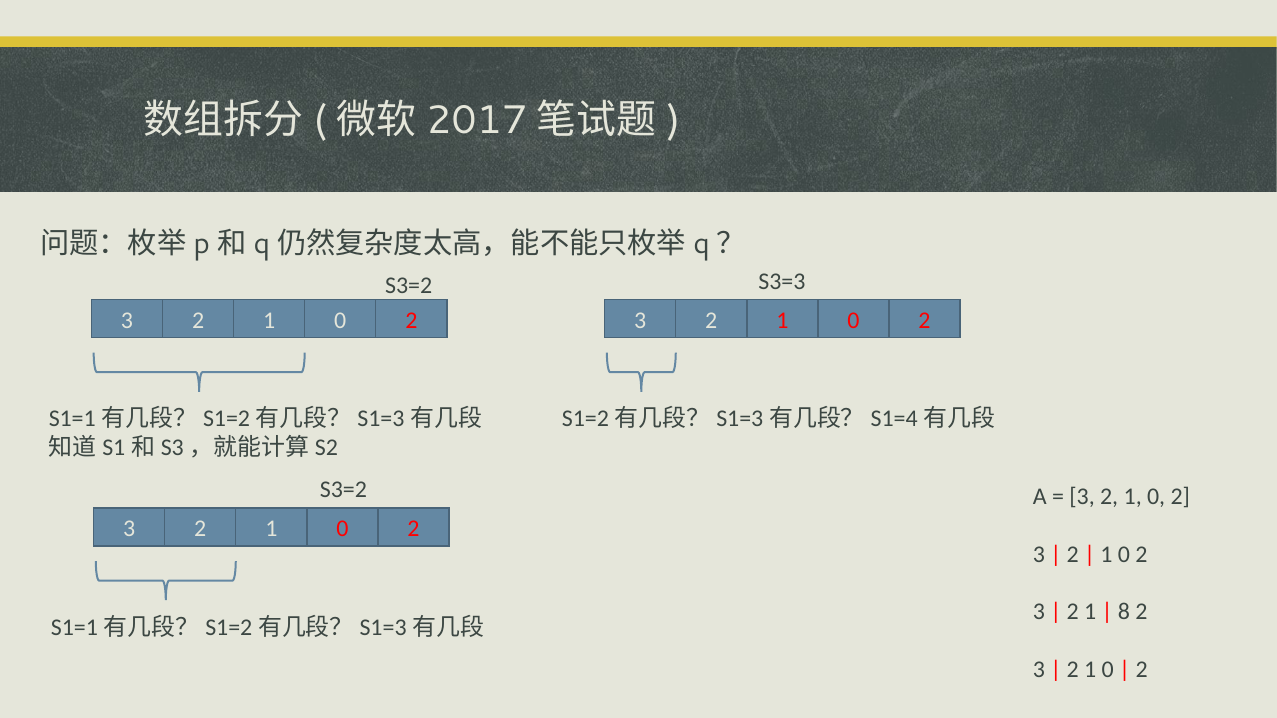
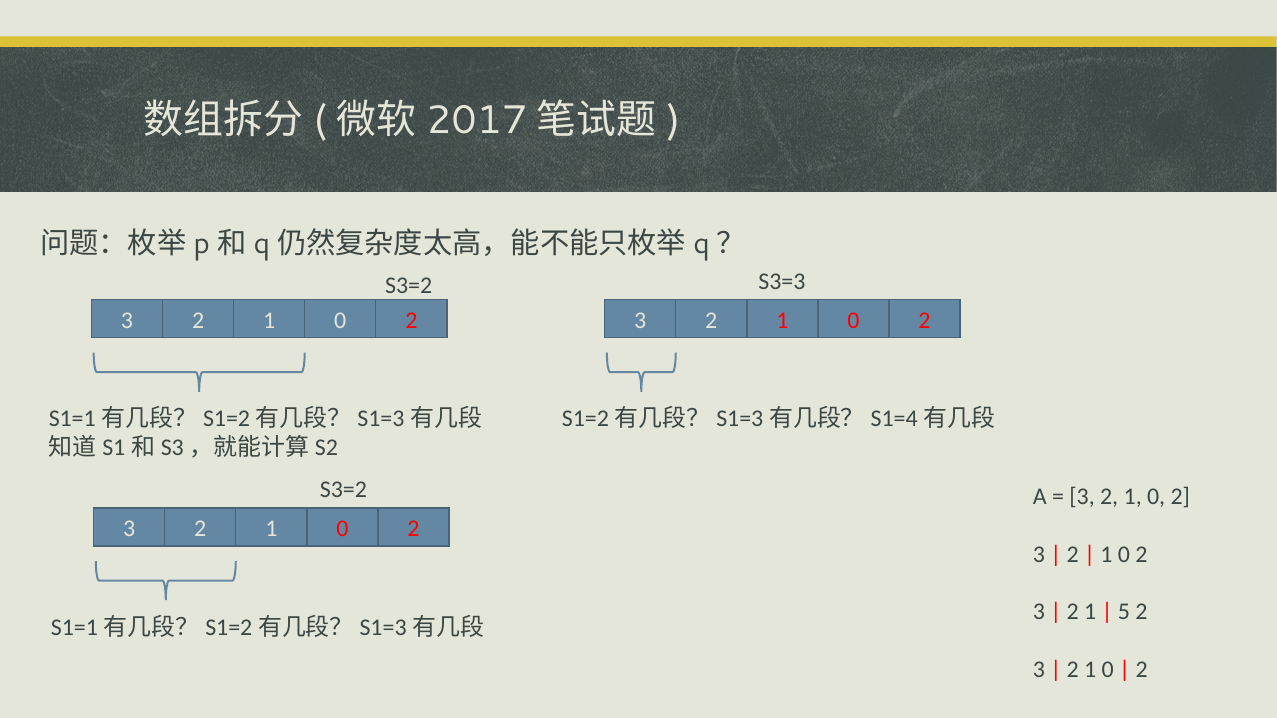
8: 8 -> 5
